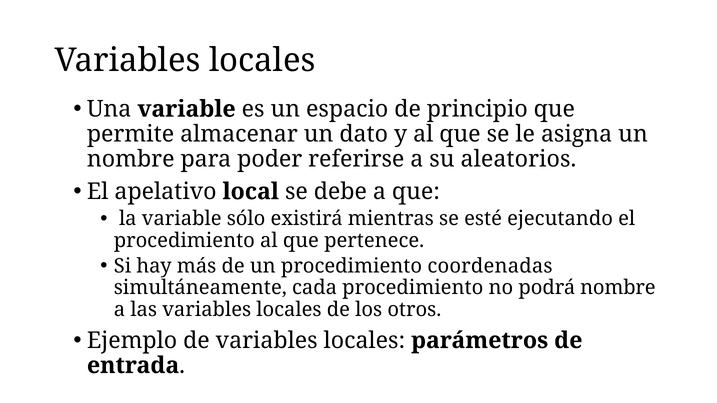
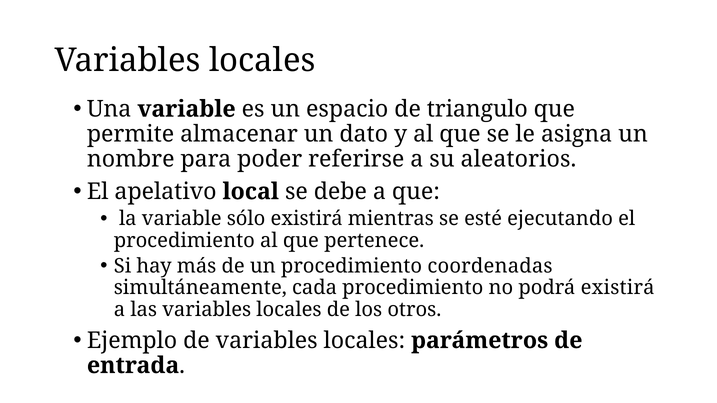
principio: principio -> triangulo
podrá nombre: nombre -> existirá
